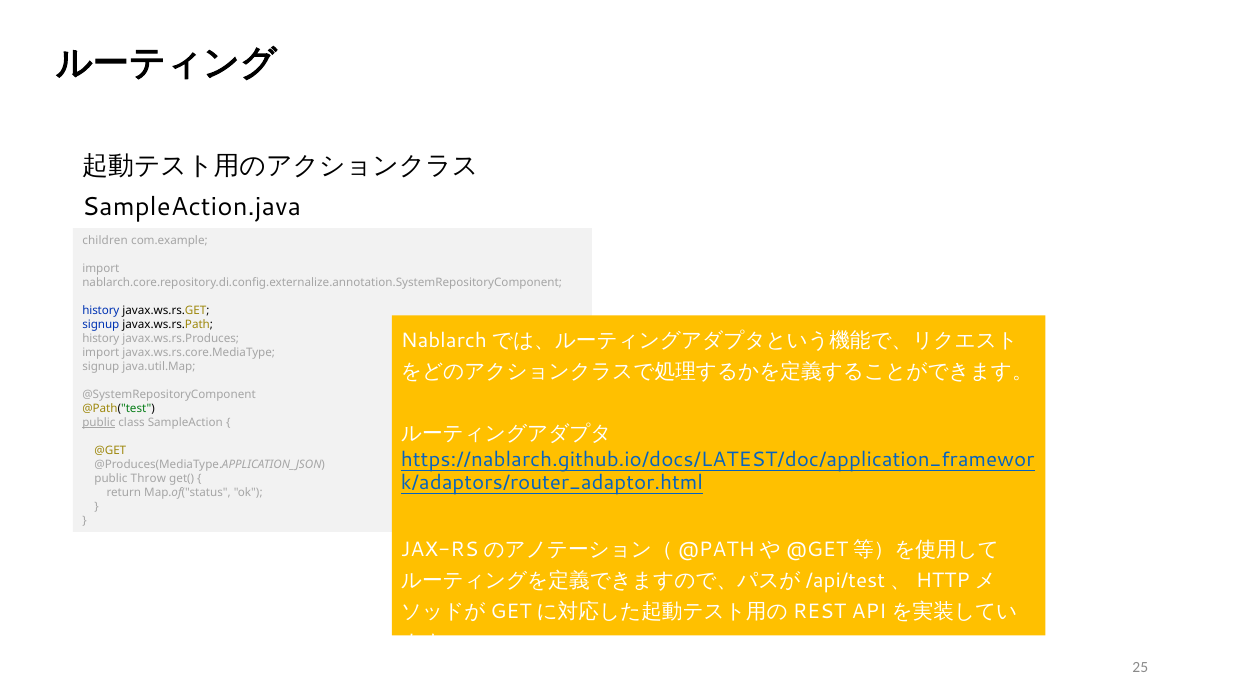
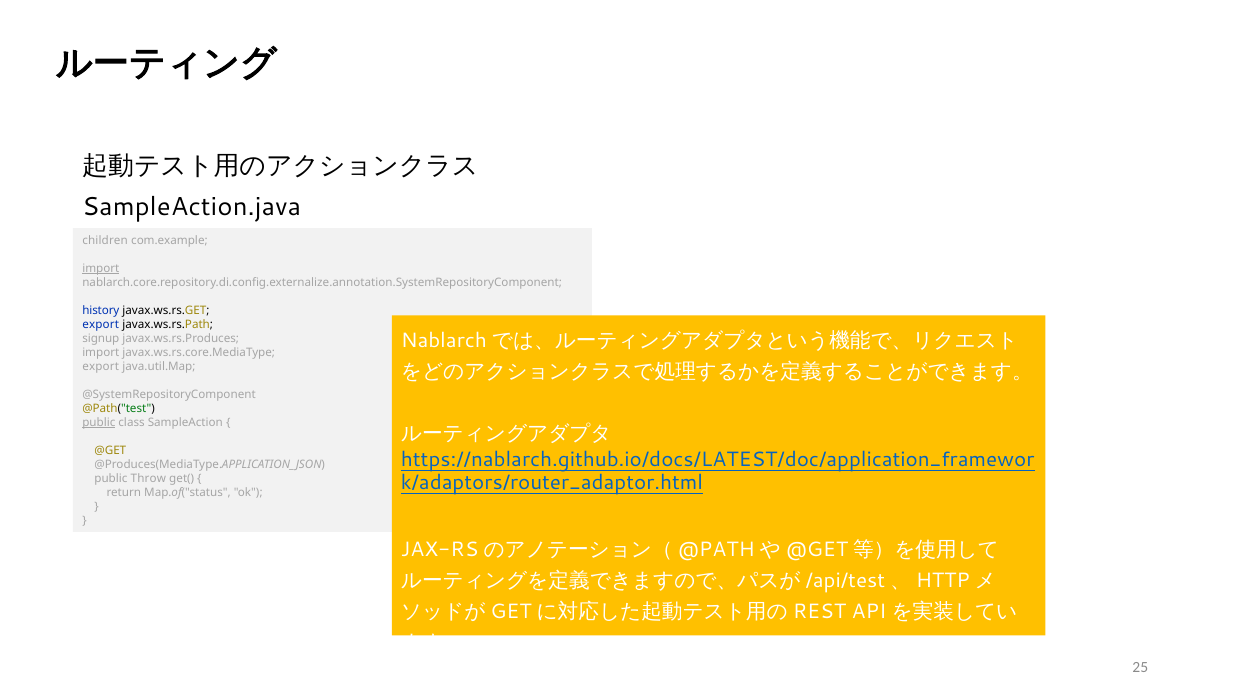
import at (101, 269) underline: none -> present
signup at (101, 325): signup -> export
history at (101, 339): history -> signup
signup at (101, 367): signup -> export
